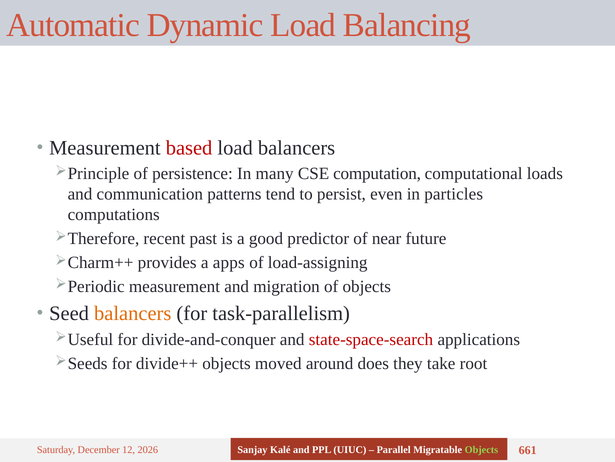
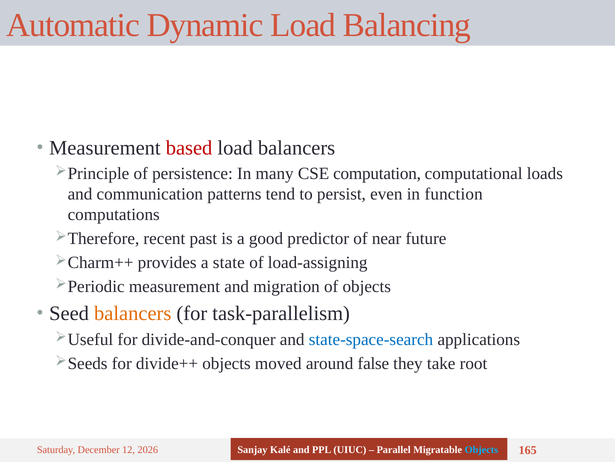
particles: particles -> function
apps: apps -> state
state-space-search colour: red -> blue
does: does -> false
Objects at (481, 449) colour: light green -> light blue
661: 661 -> 165
